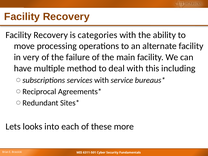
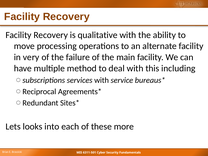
categories: categories -> qualitative
